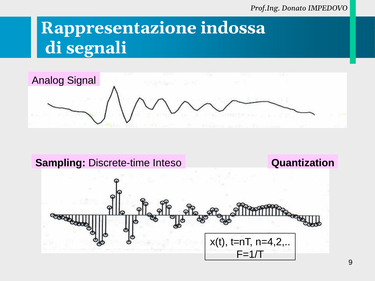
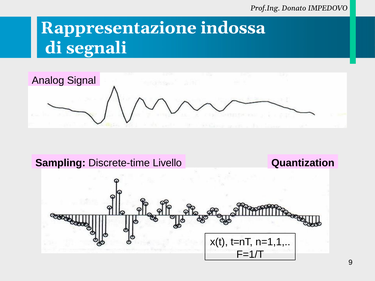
Inteso: Inteso -> Livello
n=4,2: n=4,2 -> n=1,1
